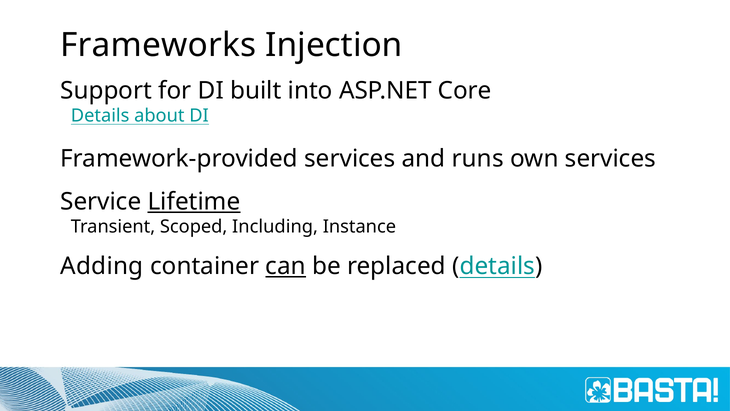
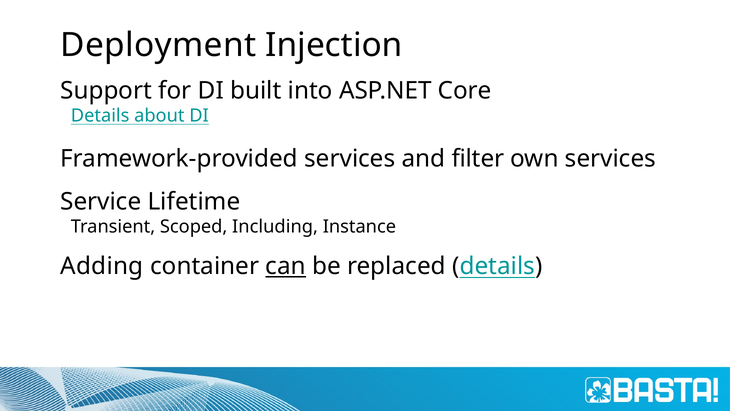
Frameworks: Frameworks -> Deployment
runs: runs -> filter
Lifetime underline: present -> none
